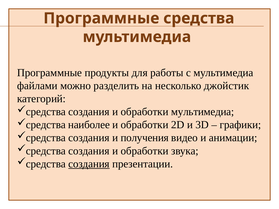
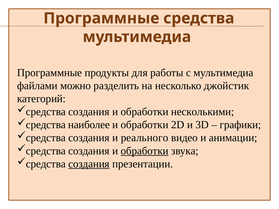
обработки мультимедиа: мультимедиа -> несколькими
получения: получения -> реального
обработки at (145, 151) underline: none -> present
